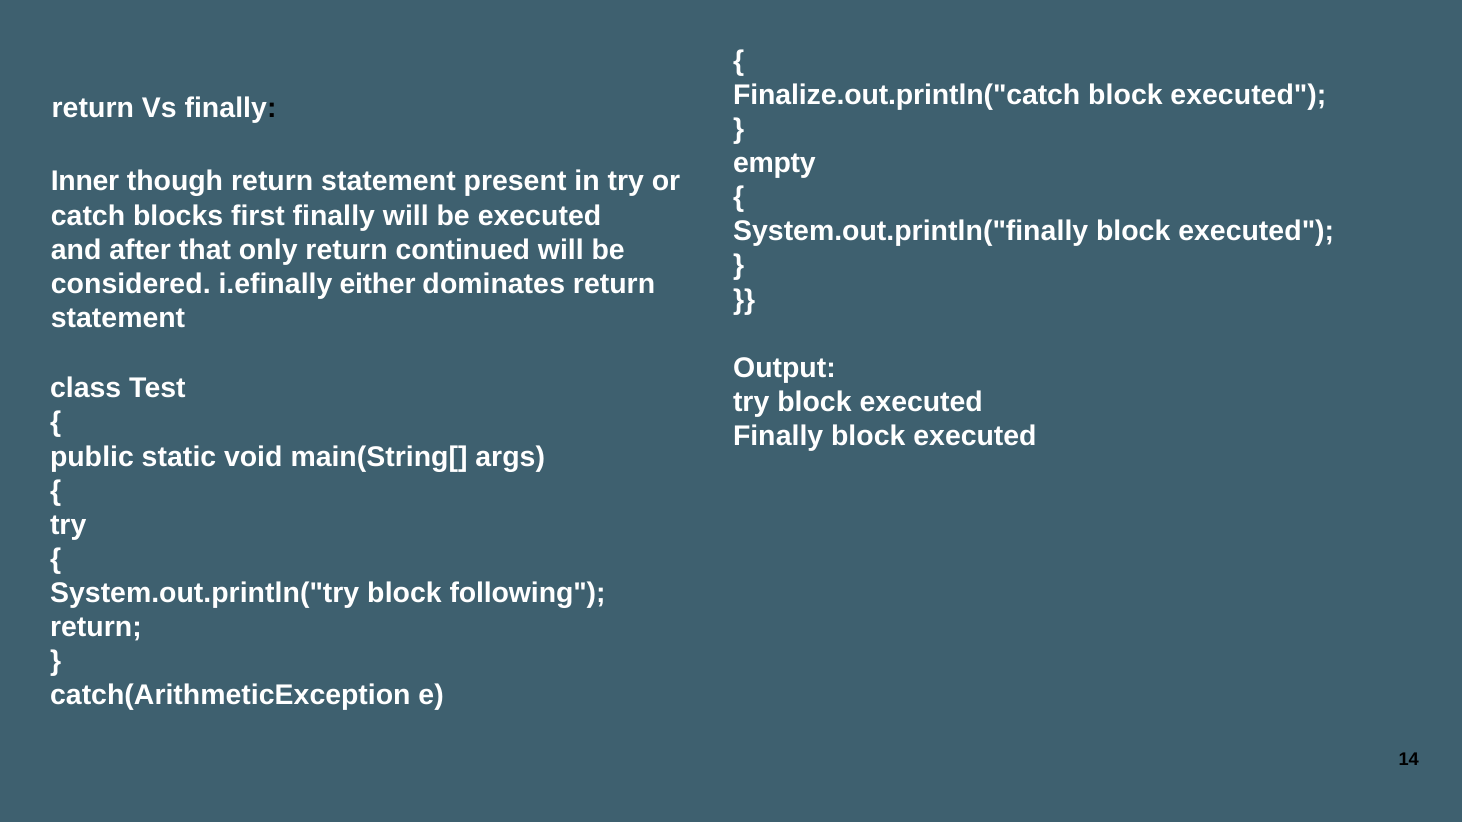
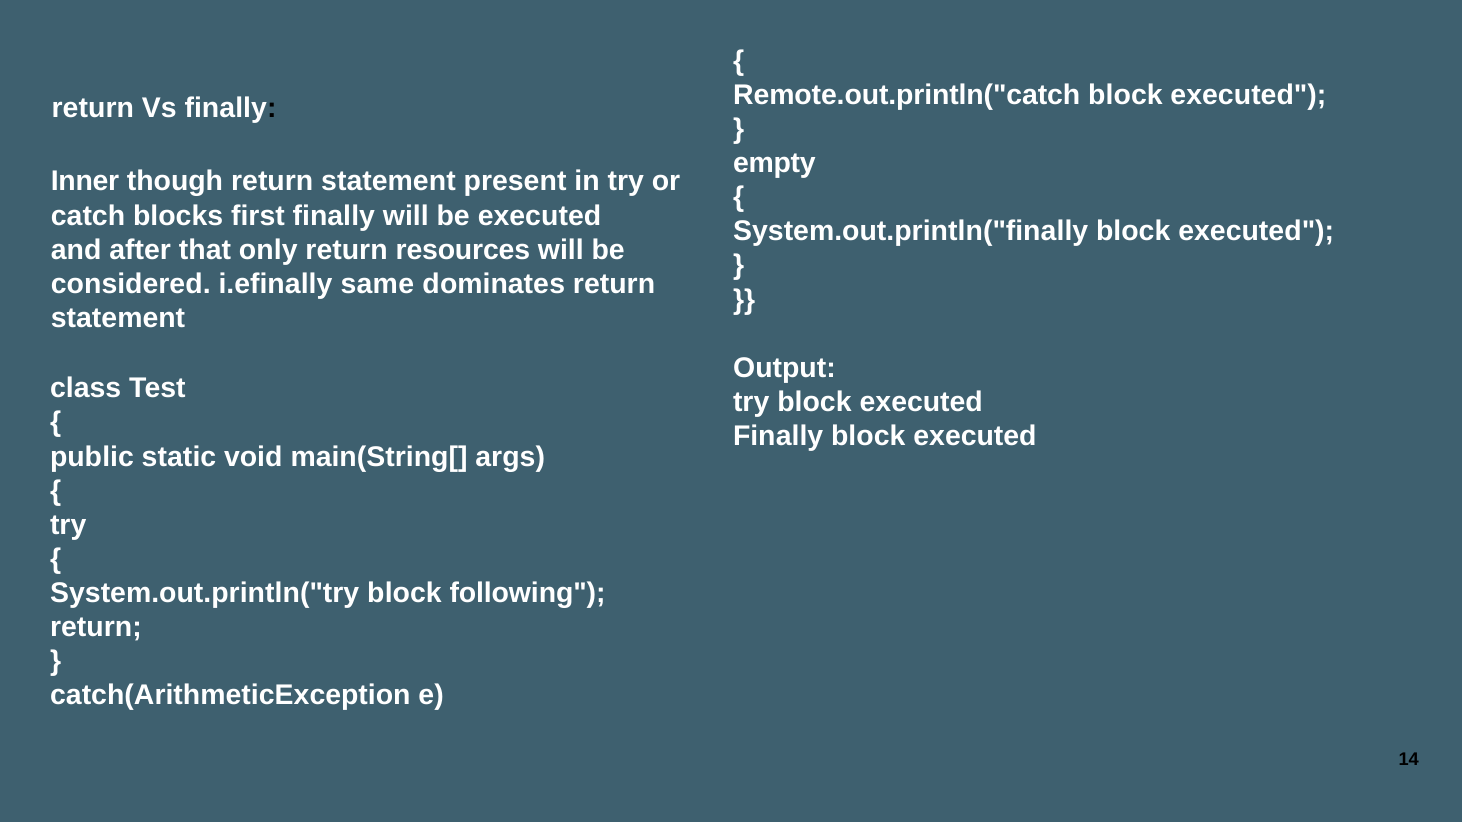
Finalize.out.println("catch: Finalize.out.println("catch -> Remote.out.println("catch
continued: continued -> resources
either: either -> same
